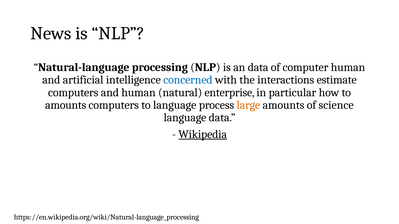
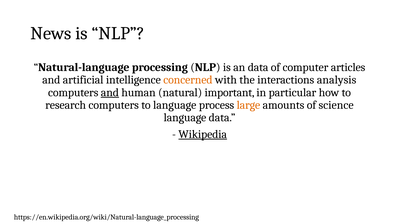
computer human: human -> articles
concerned colour: blue -> orange
estimate: estimate -> analysis
and at (110, 93) underline: none -> present
enterprise: enterprise -> important
amounts at (66, 105): amounts -> research
